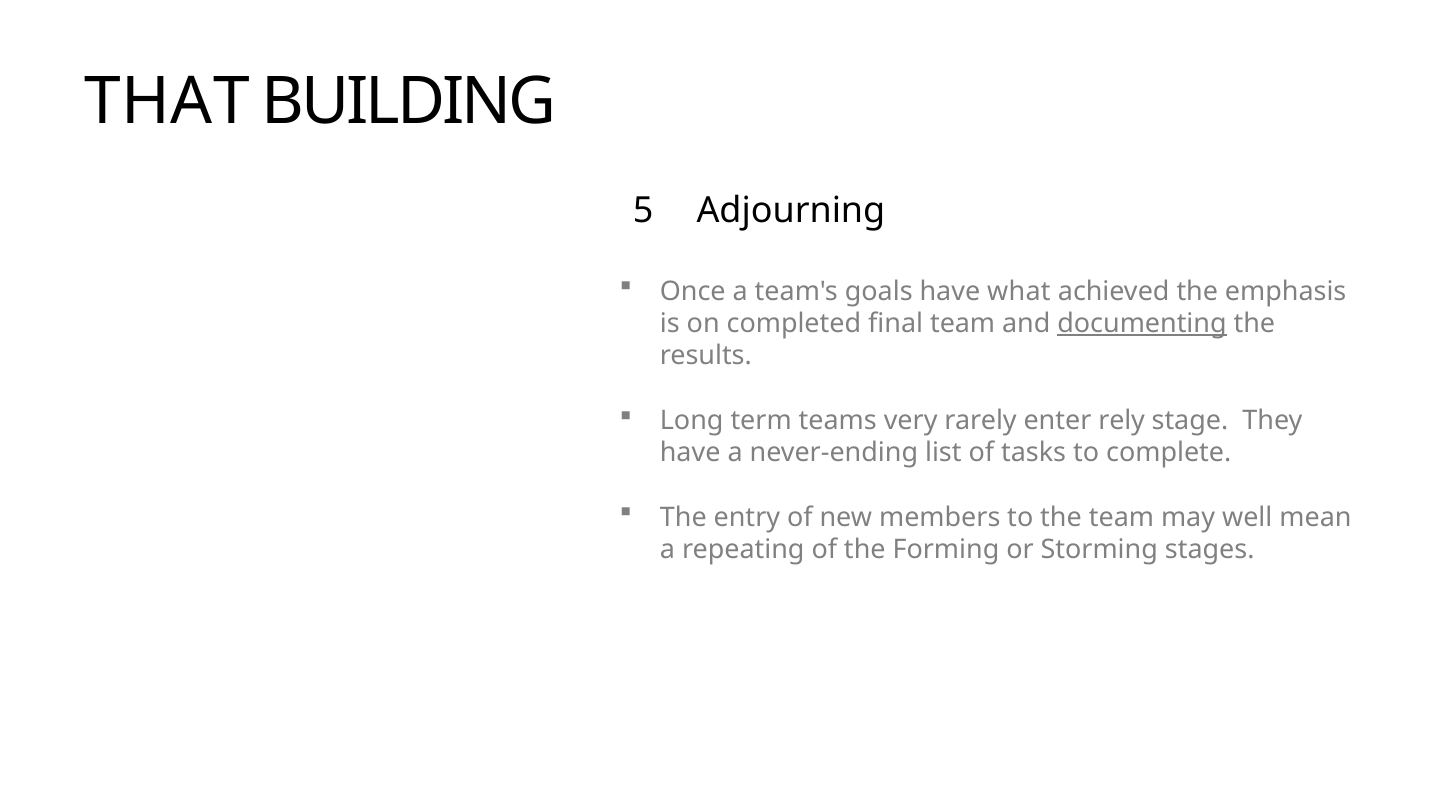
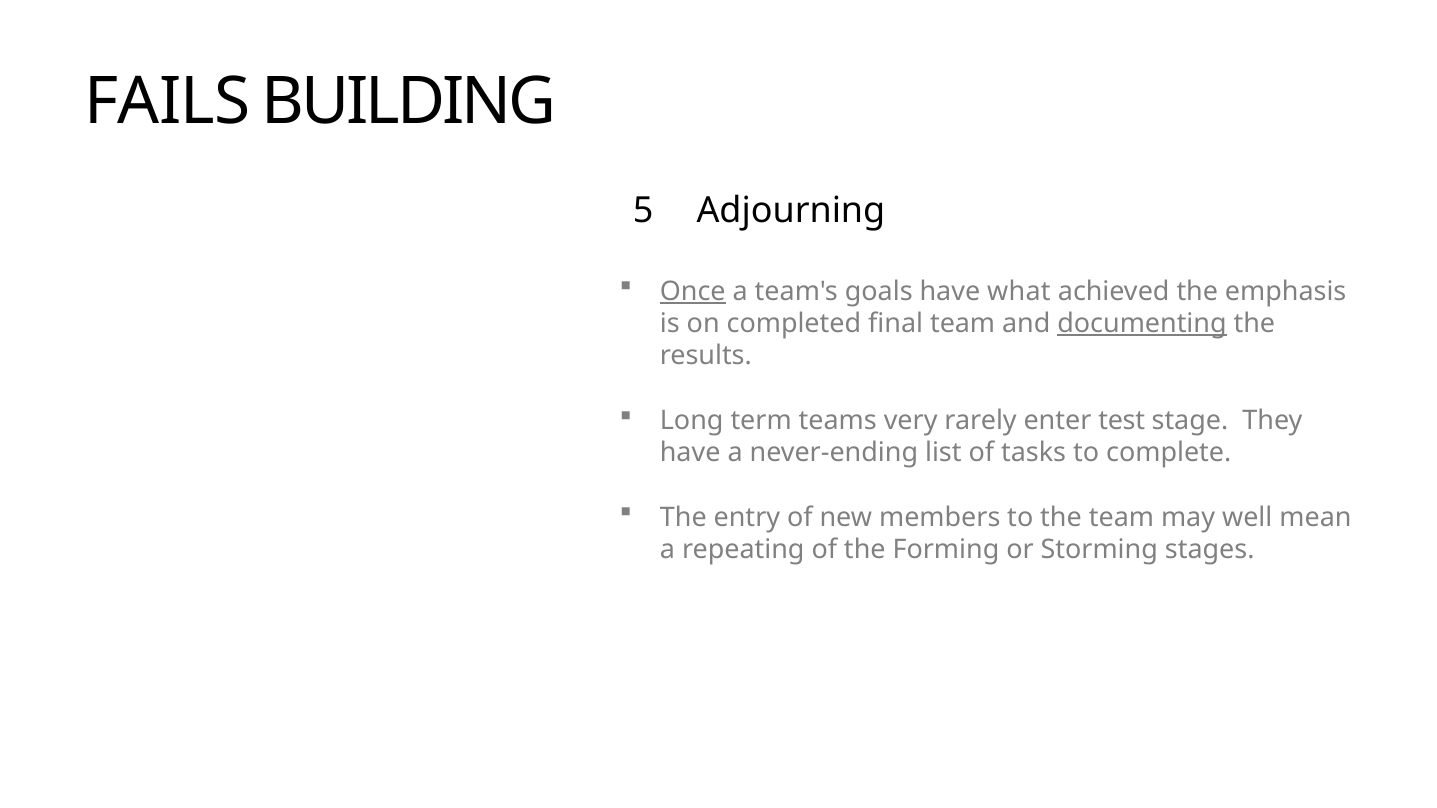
THAT: THAT -> FAILS
Once underline: none -> present
rely: rely -> test
